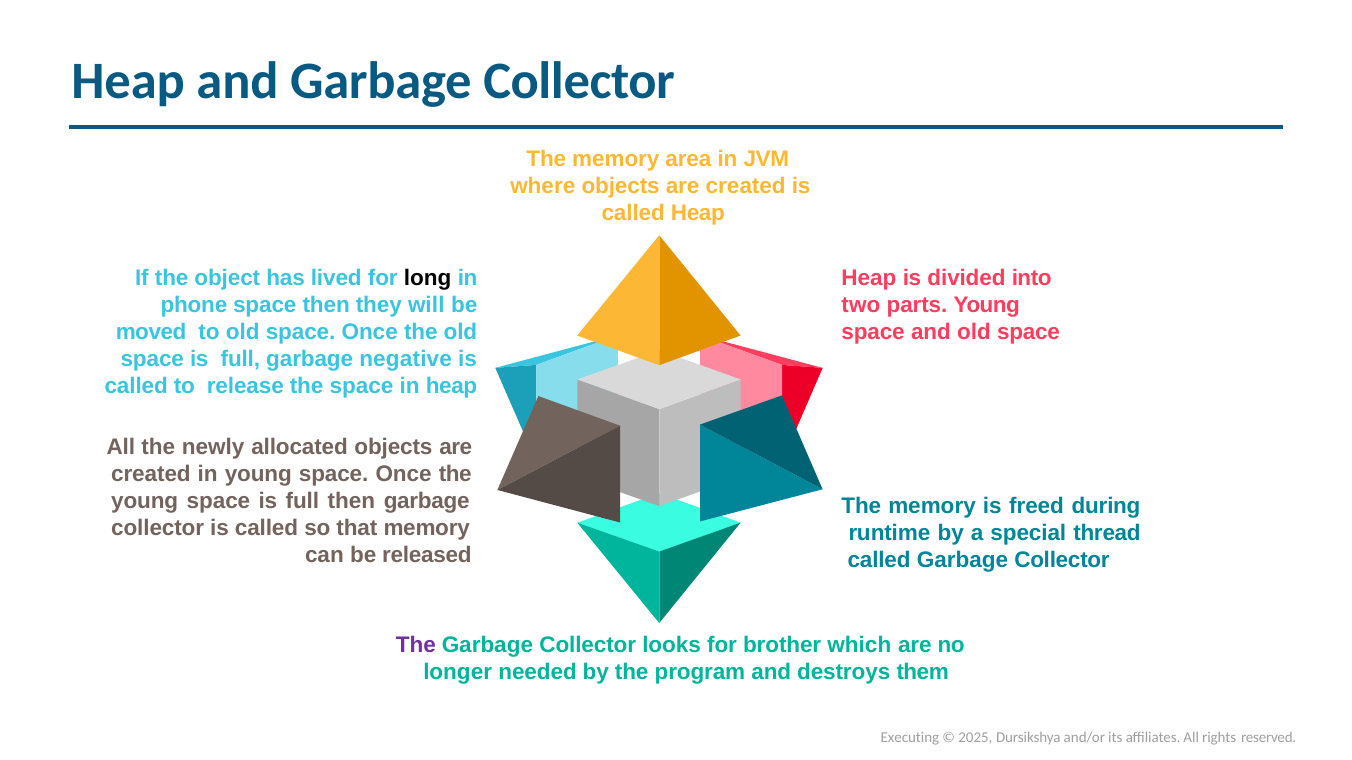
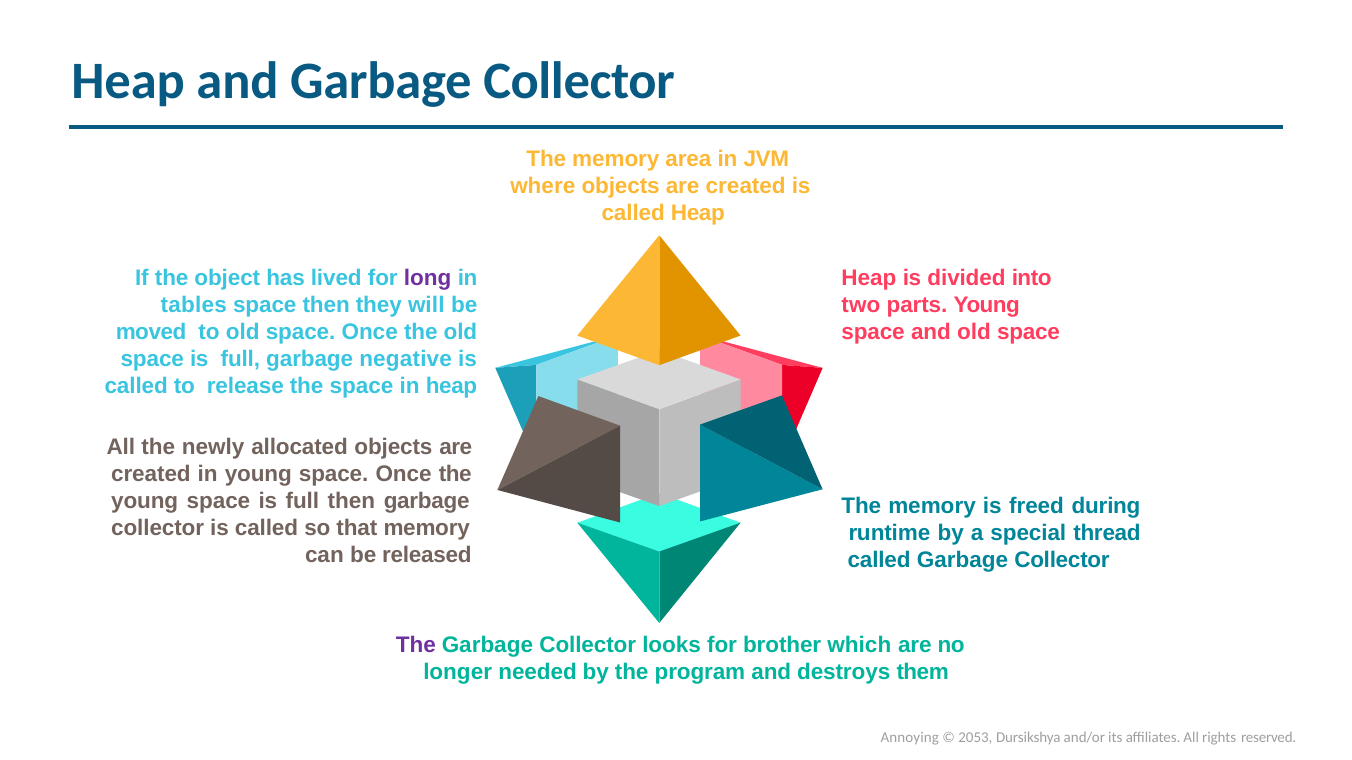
long colour: black -> purple
phone: phone -> tables
Executing: Executing -> Annoying
2025: 2025 -> 2053
